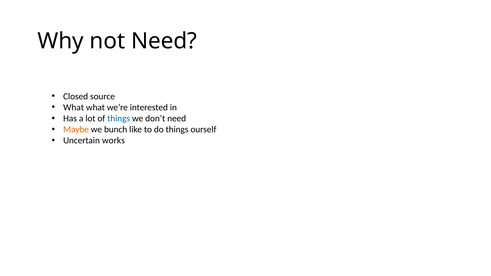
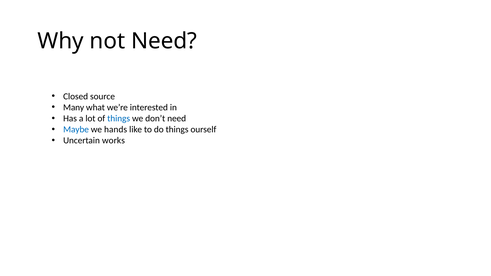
What at (74, 108): What -> Many
Maybe colour: orange -> blue
bunch: bunch -> hands
